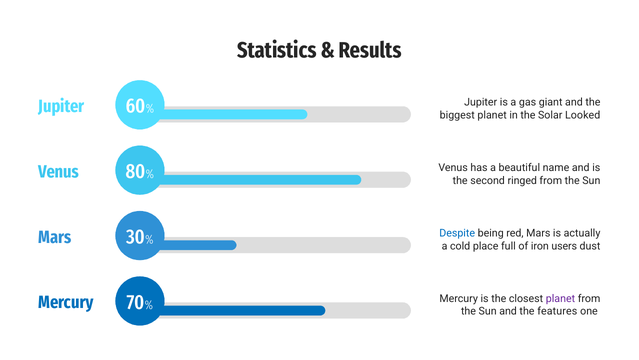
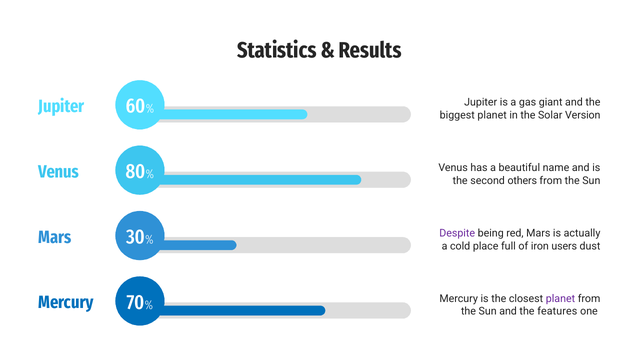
Looked: Looked -> Version
ringed: ringed -> others
Despite colour: blue -> purple
